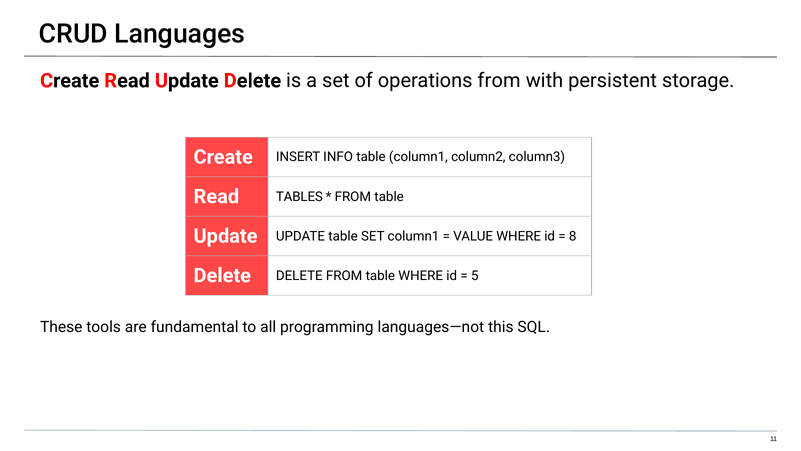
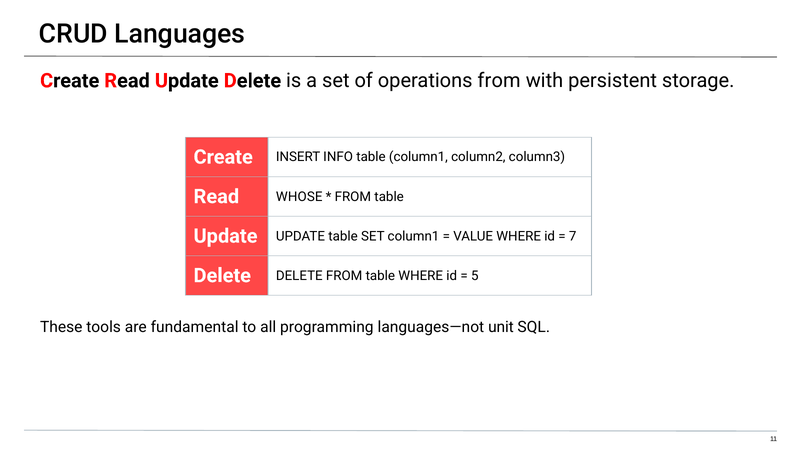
TABLES: TABLES -> WHOSE
8: 8 -> 7
this: this -> unit
